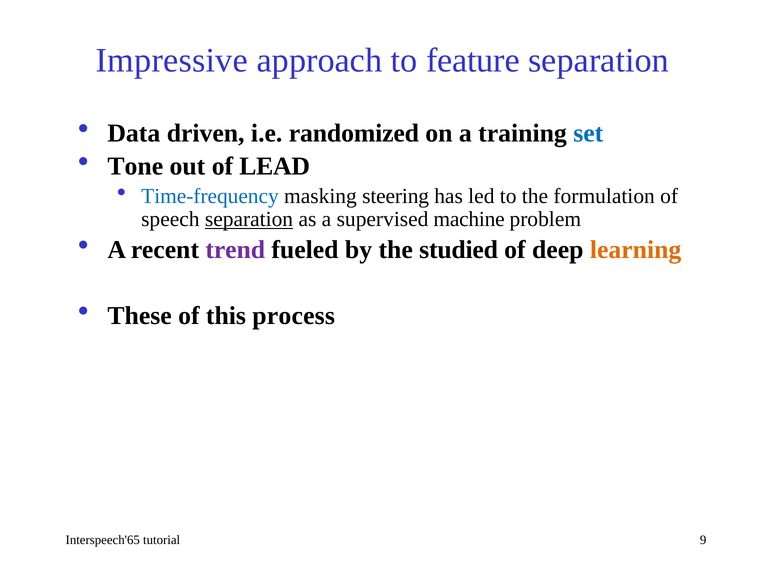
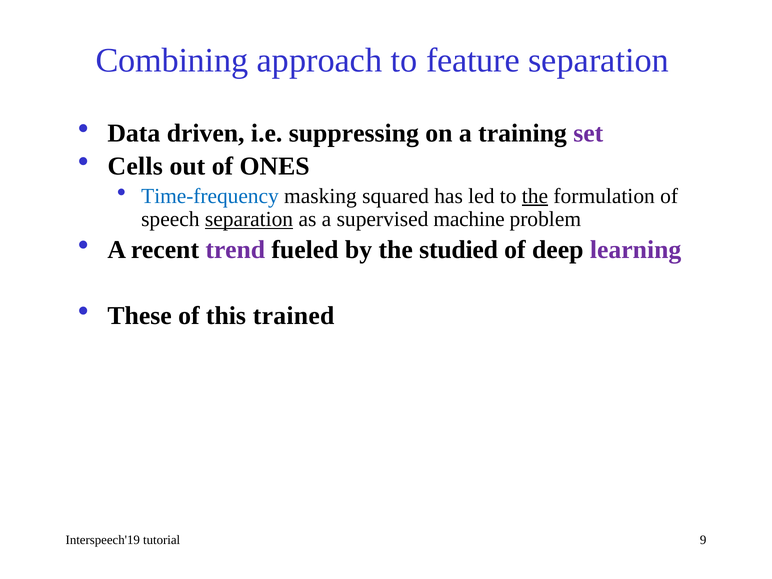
Impressive: Impressive -> Combining
randomized: randomized -> suppressing
set colour: blue -> purple
Tone: Tone -> Cells
LEAD: LEAD -> ONES
steering: steering -> squared
the at (535, 196) underline: none -> present
learning colour: orange -> purple
process: process -> trained
Interspeech'65: Interspeech'65 -> Interspeech'19
